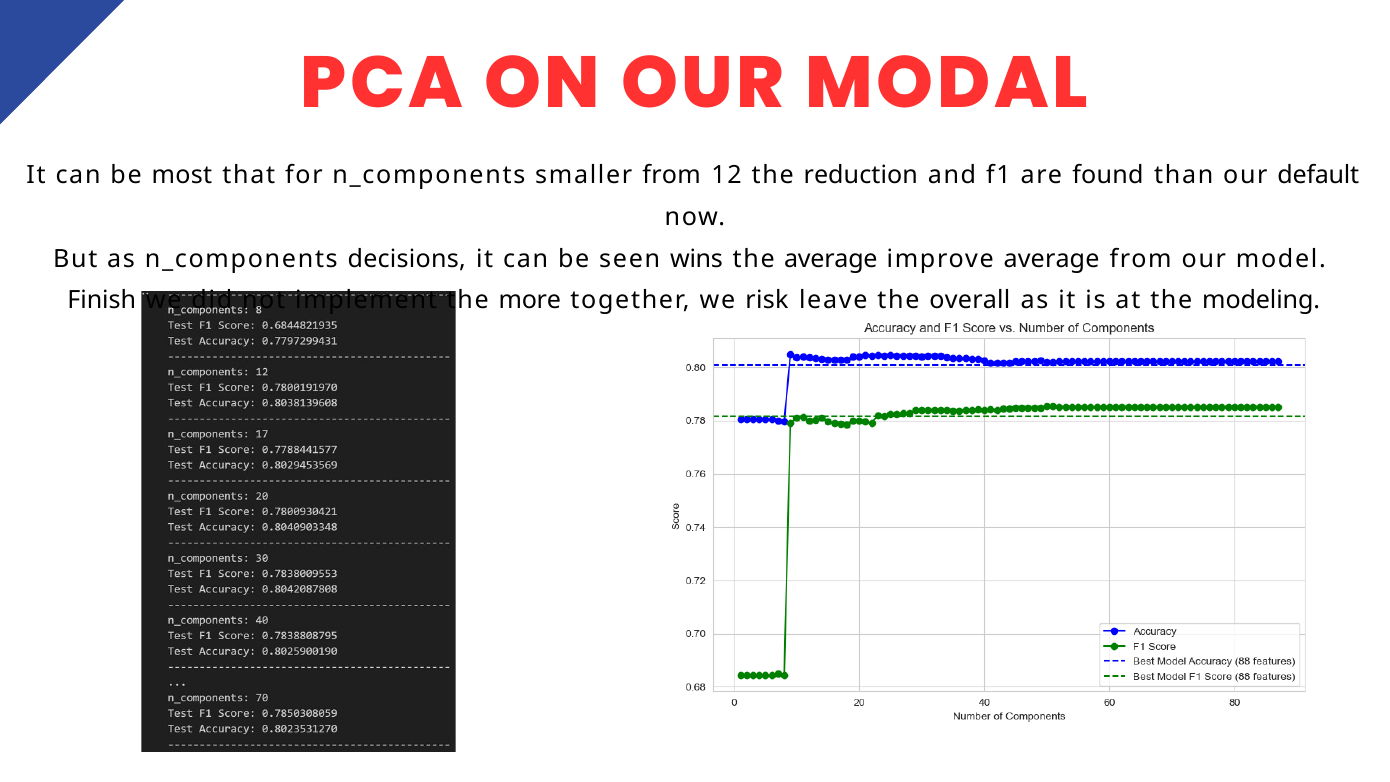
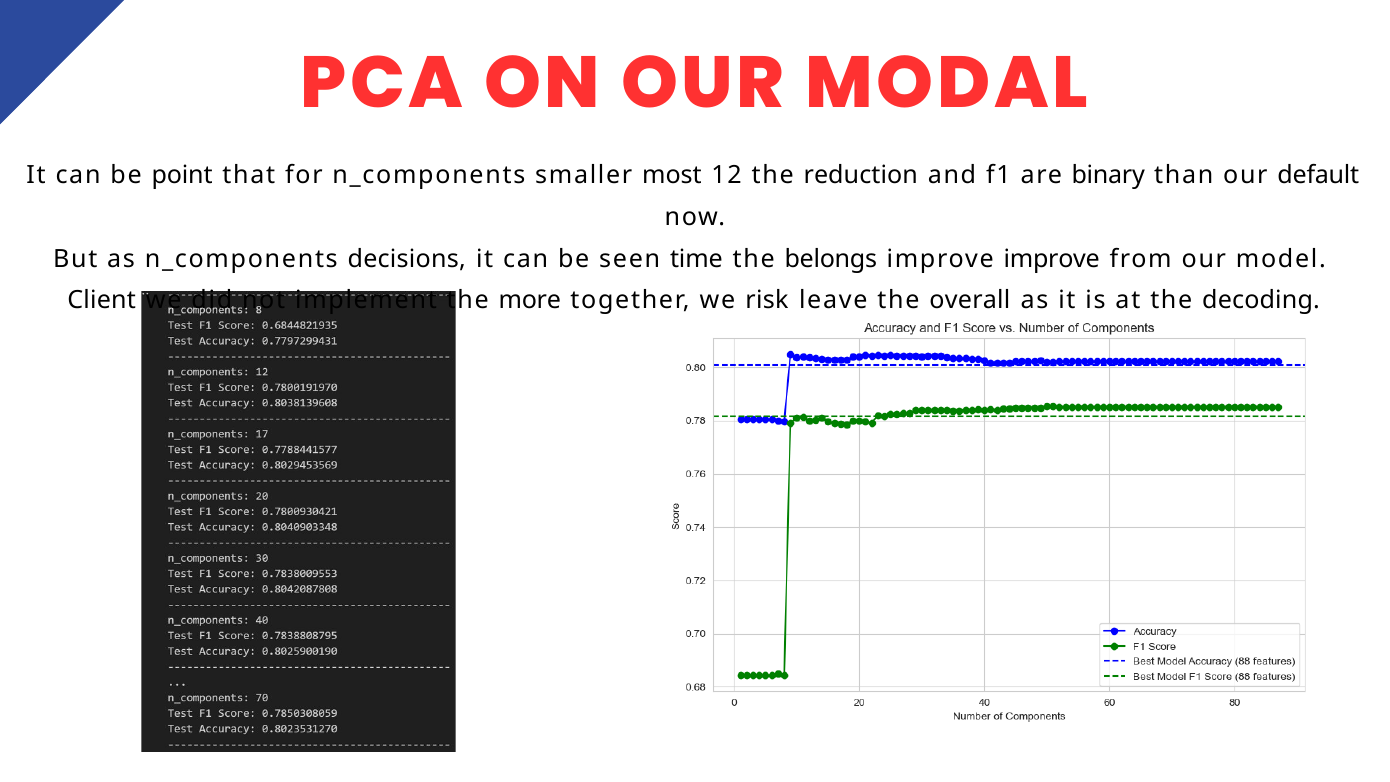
most: most -> point
smaller from: from -> most
found: found -> binary
wins: wins -> time
the average: average -> belongs
improve average: average -> improve
Finish: Finish -> Client
modeling: modeling -> decoding
